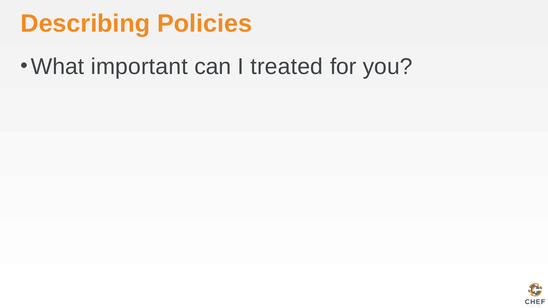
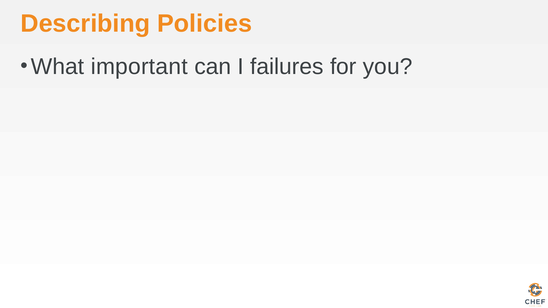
treated: treated -> failures
